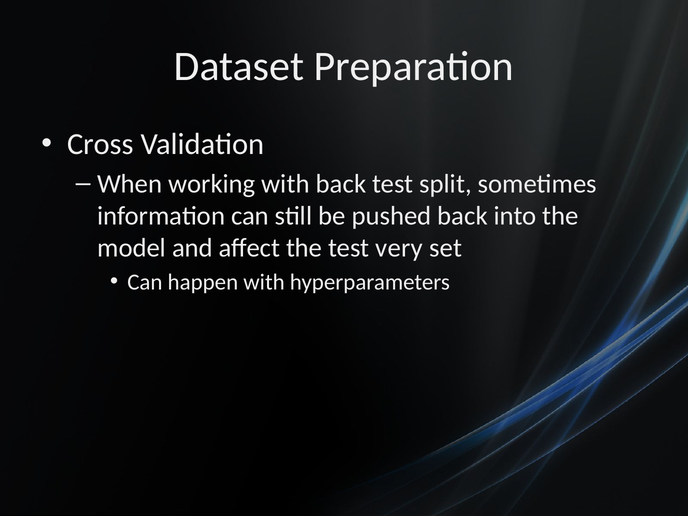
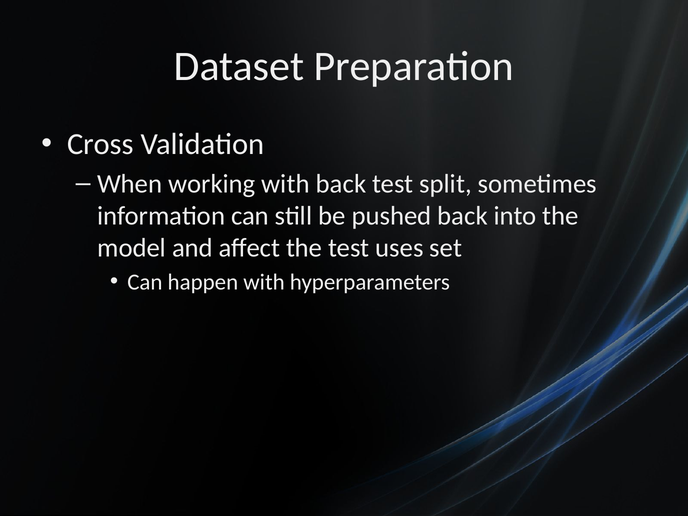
very: very -> uses
